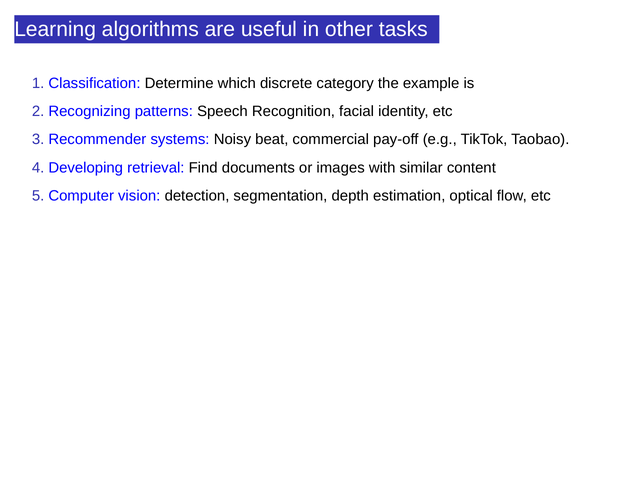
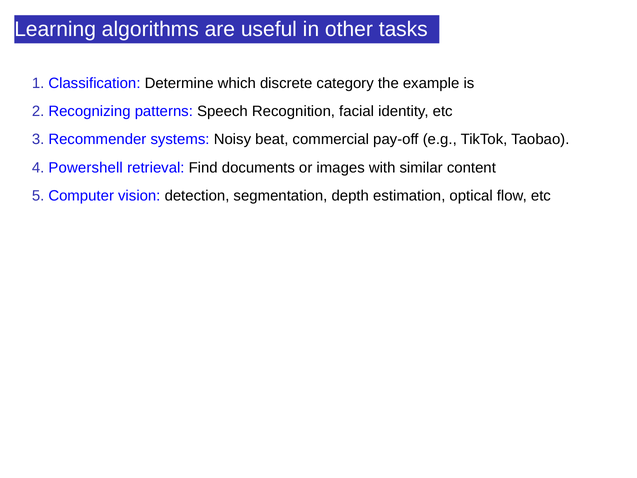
Developing: Developing -> Powershell
